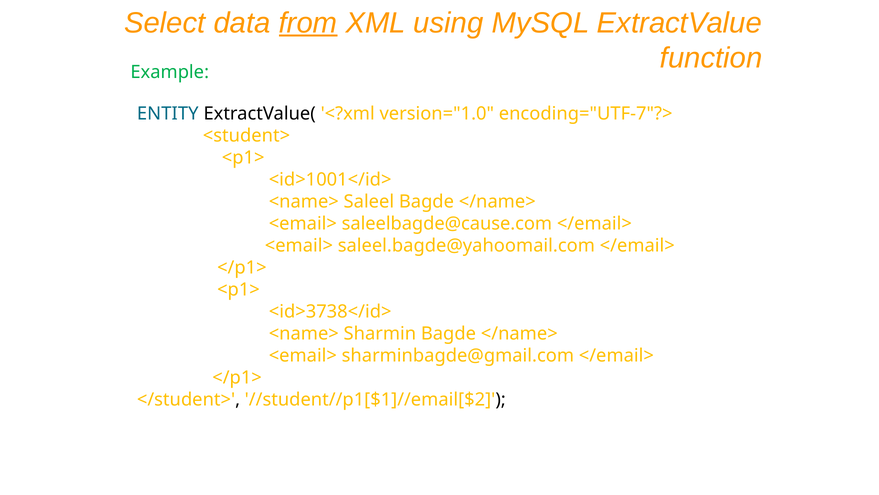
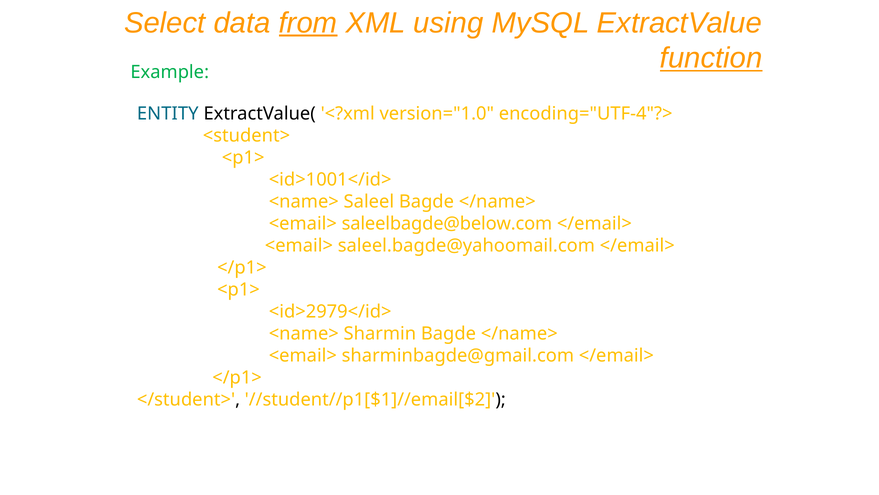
function underline: none -> present
encoding="UTF-7"?>: encoding="UTF-7"?> -> encoding="UTF-4"?>
saleelbagde@cause.com: saleelbagde@cause.com -> saleelbagde@below.com
<id>3738</id>: <id>3738</id> -> <id>2979</id>
